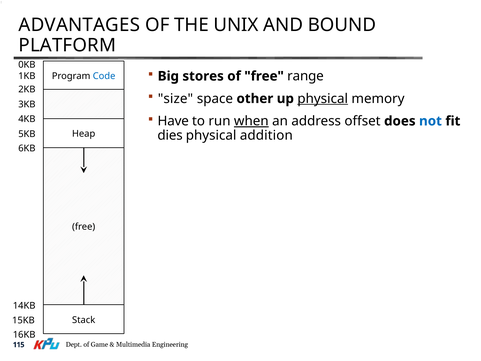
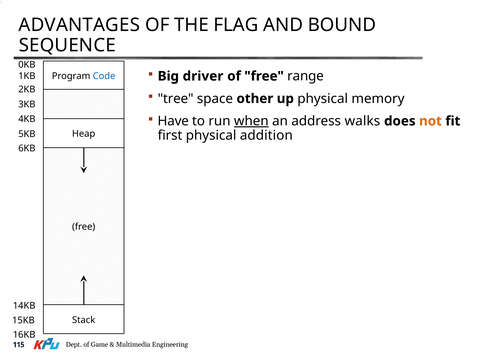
UNIX: UNIX -> FLAG
PLATFORM: PLATFORM -> SEQUENCE
stores: stores -> driver
size: size -> tree
physical at (323, 99) underline: present -> none
offset: offset -> walks
not colour: blue -> orange
dies: dies -> first
